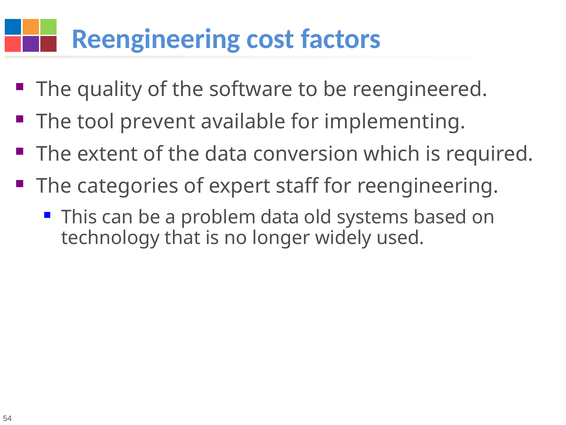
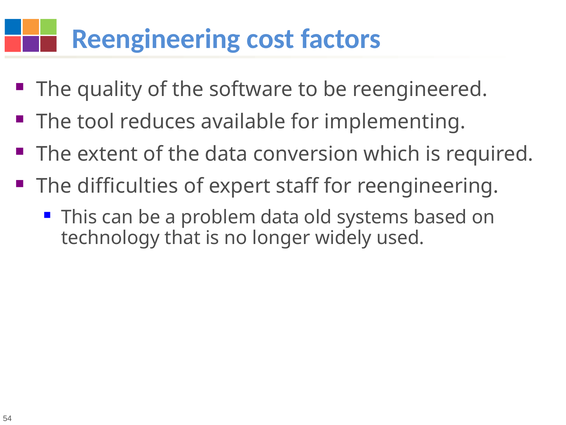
prevent: prevent -> reduces
categories: categories -> difficulties
